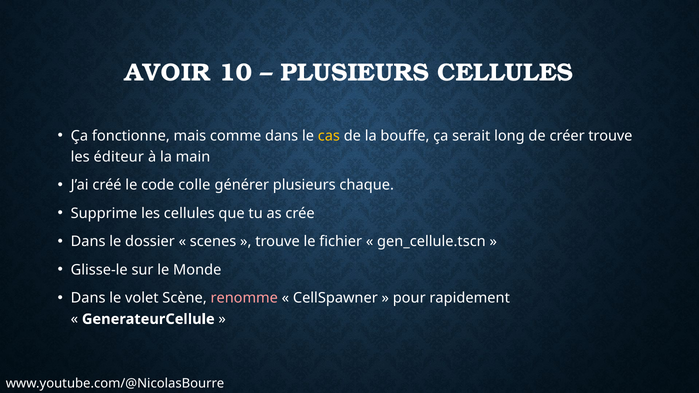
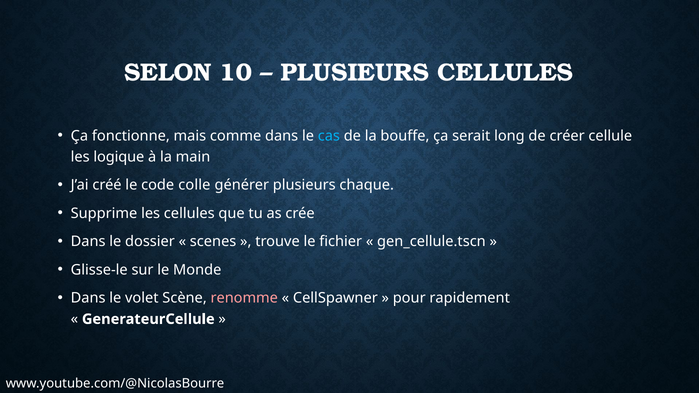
AVOIR: AVOIR -> SELON
cas colour: yellow -> light blue
créer trouve: trouve -> cellule
éditeur: éditeur -> logique
